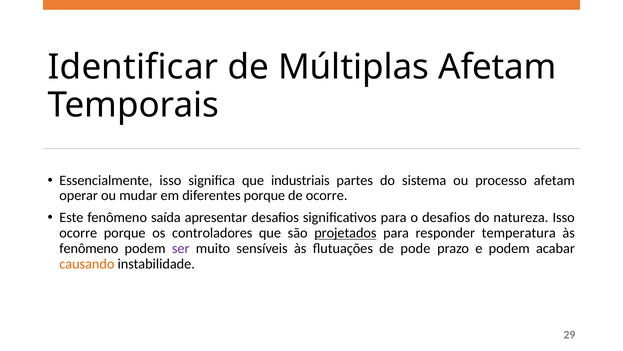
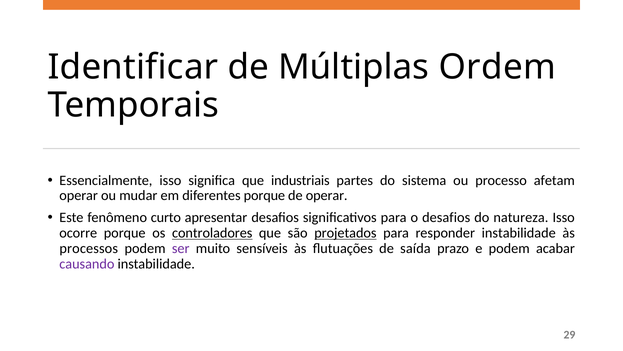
Múltiplas Afetam: Afetam -> Ordem
de ocorre: ocorre -> operar
saída: saída -> curto
controladores underline: none -> present
responder temperatura: temperatura -> instabilidade
fenômeno at (89, 248): fenômeno -> processos
pode: pode -> saída
causando colour: orange -> purple
